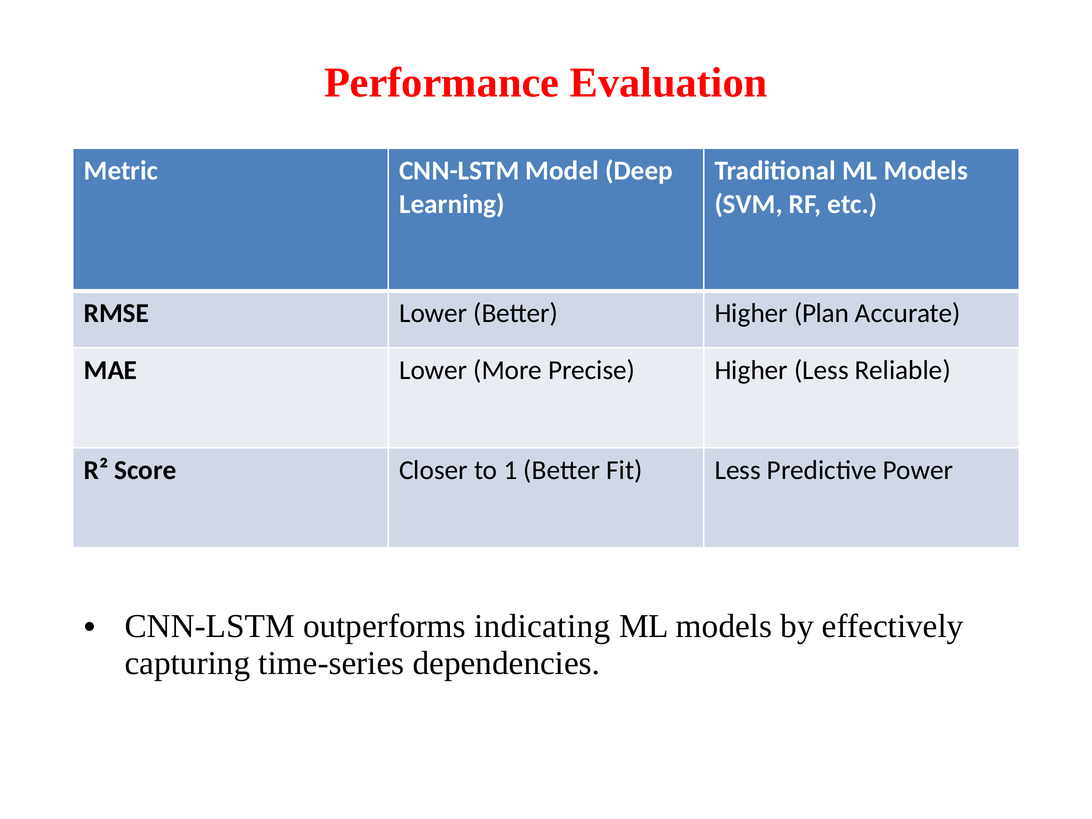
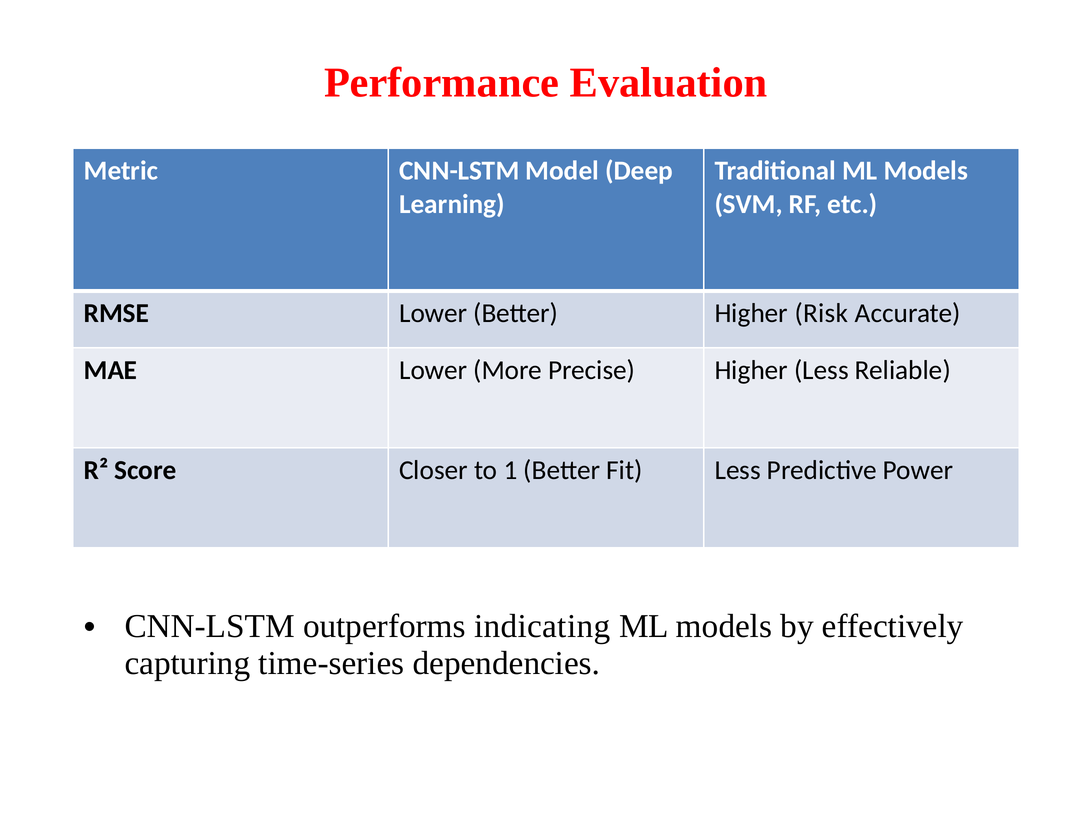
Plan: Plan -> Risk
